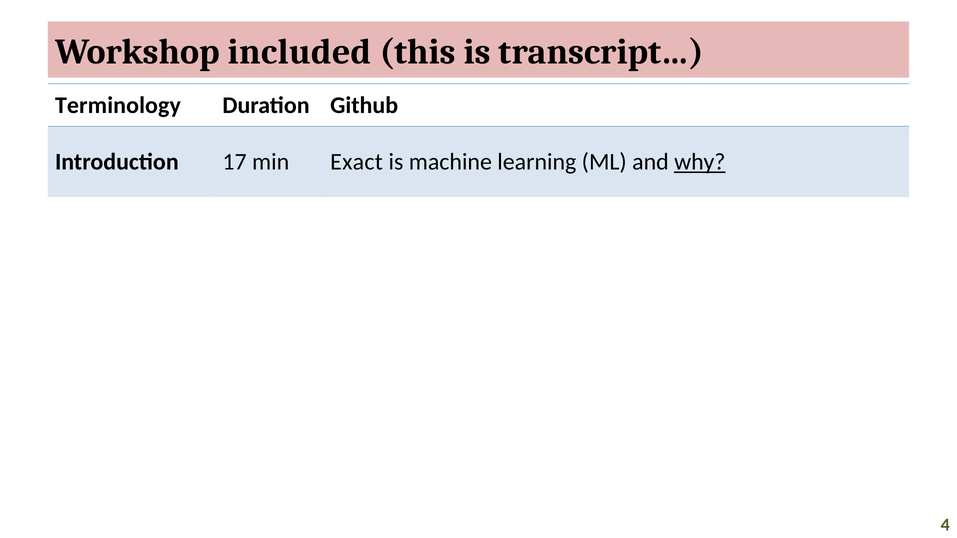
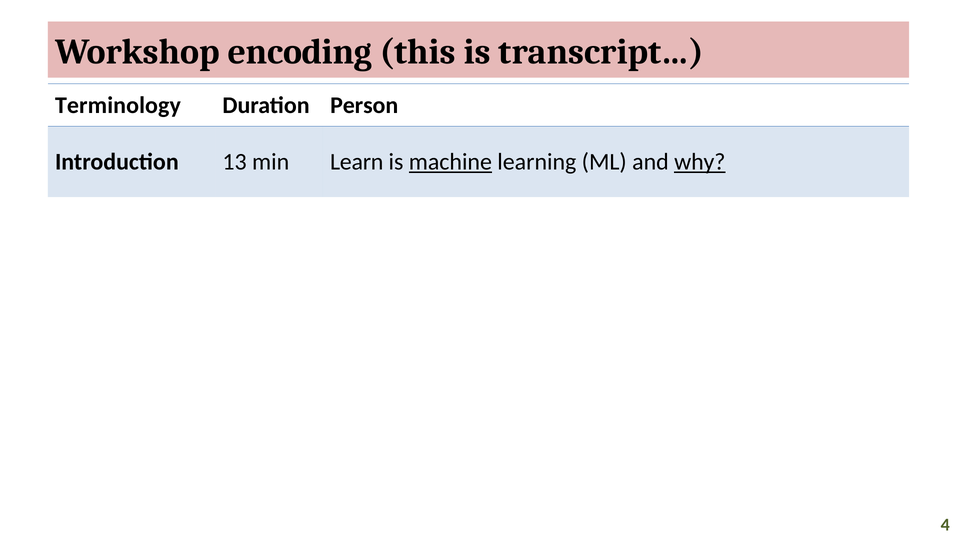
included: included -> encoding
Github: Github -> Person
17: 17 -> 13
Exact: Exact -> Learn
machine underline: none -> present
